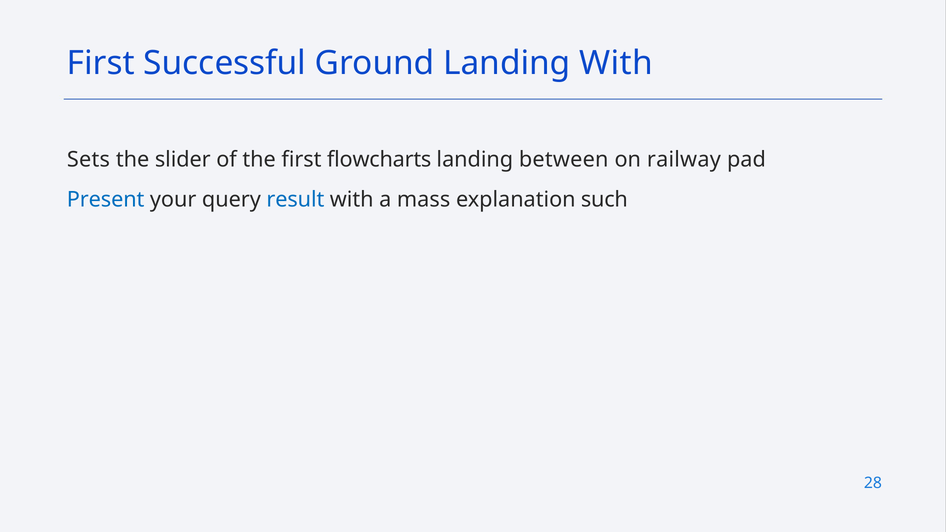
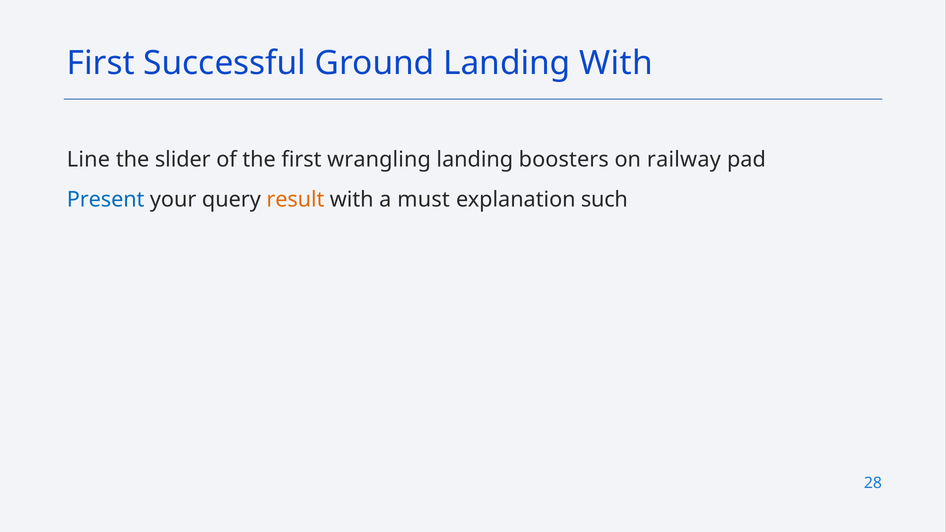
Sets: Sets -> Line
flowcharts: flowcharts -> wrangling
between: between -> boosters
result colour: blue -> orange
mass: mass -> must
